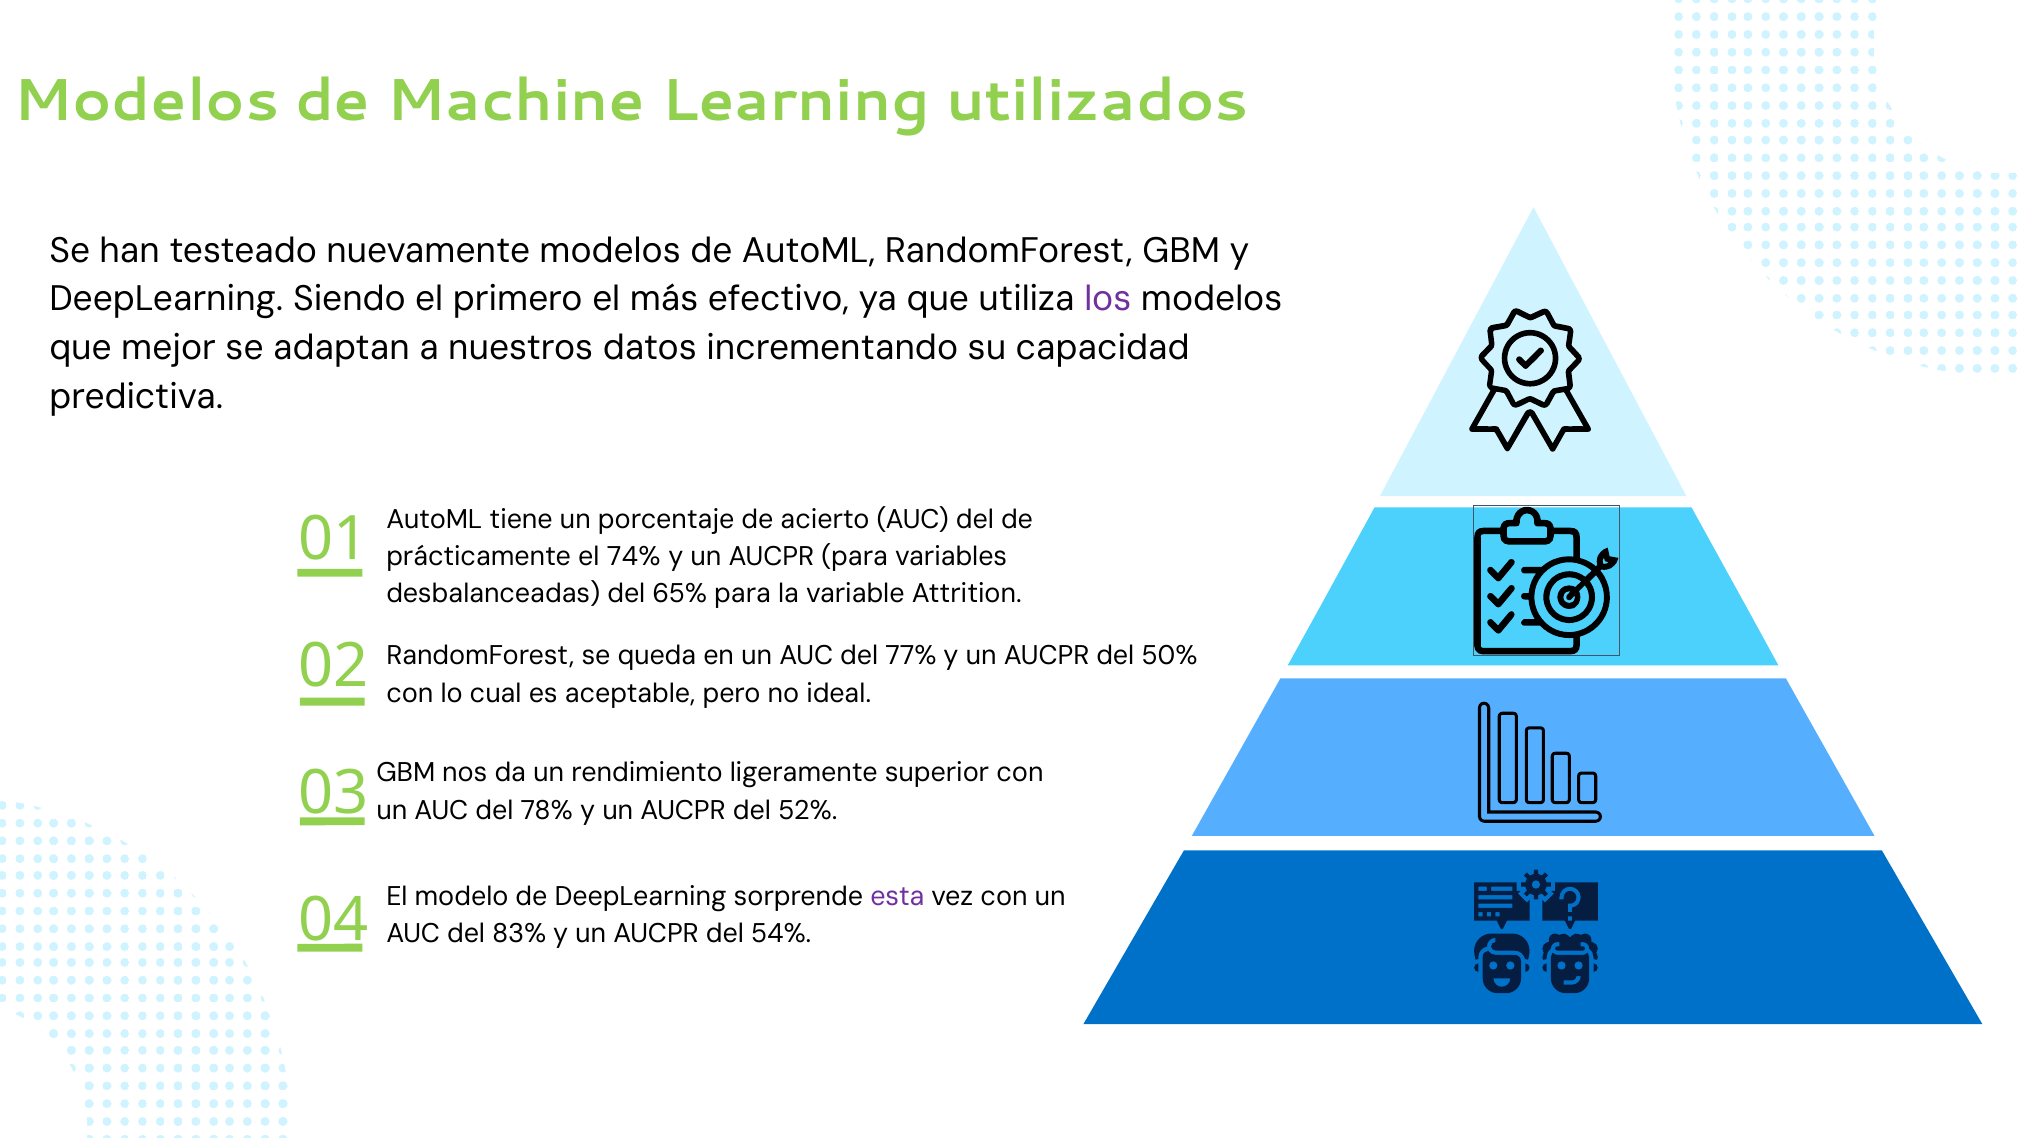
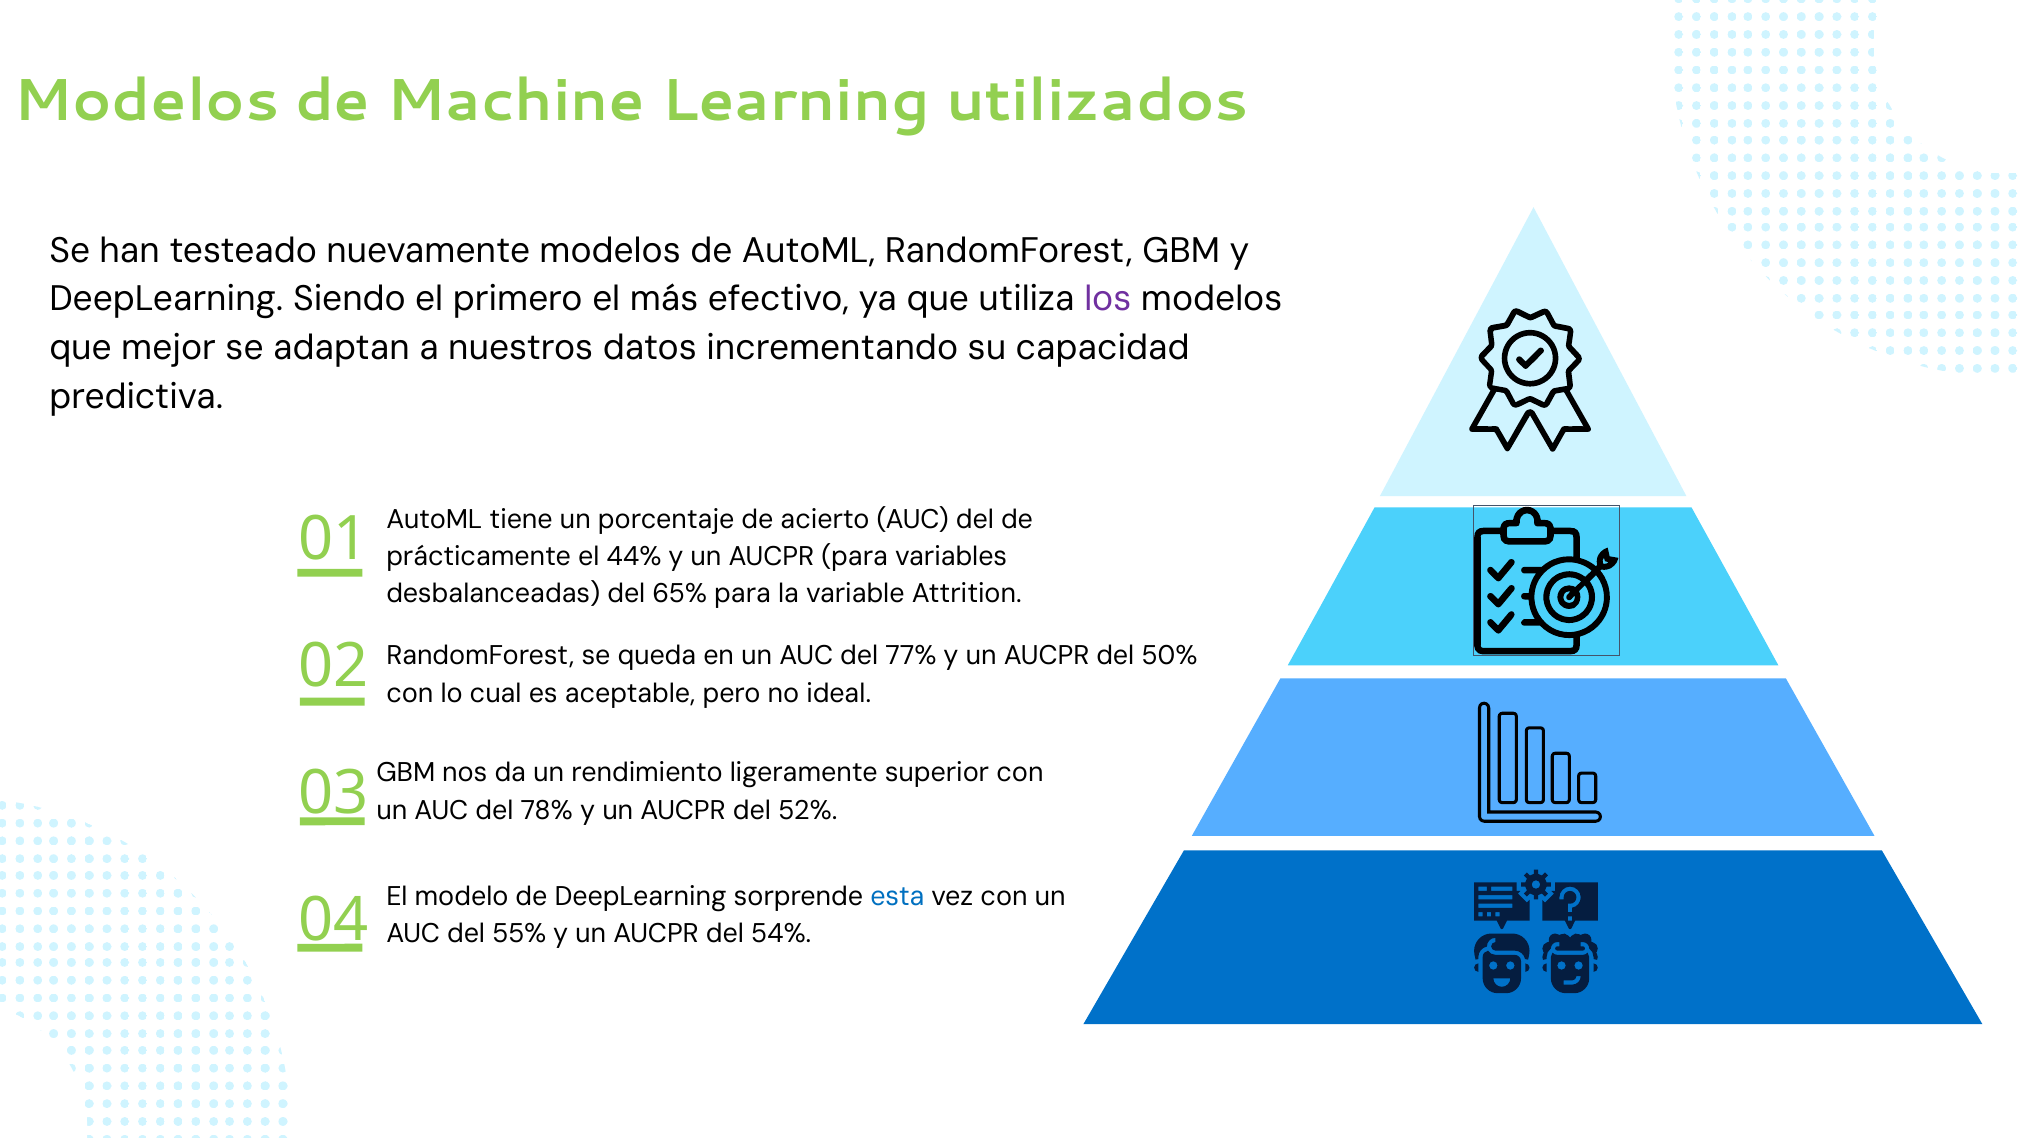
74%: 74% -> 44%
esta colour: purple -> blue
83%: 83% -> 55%
